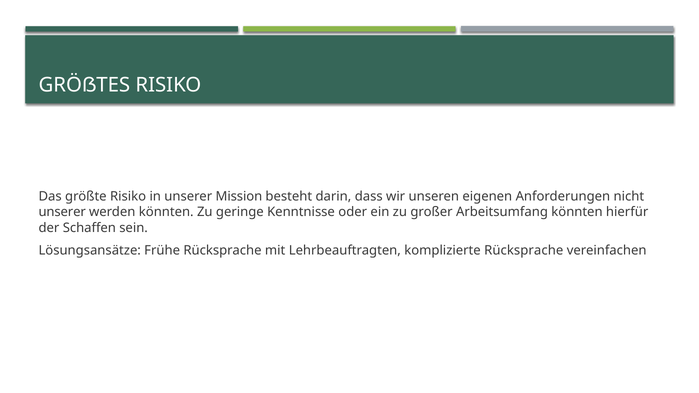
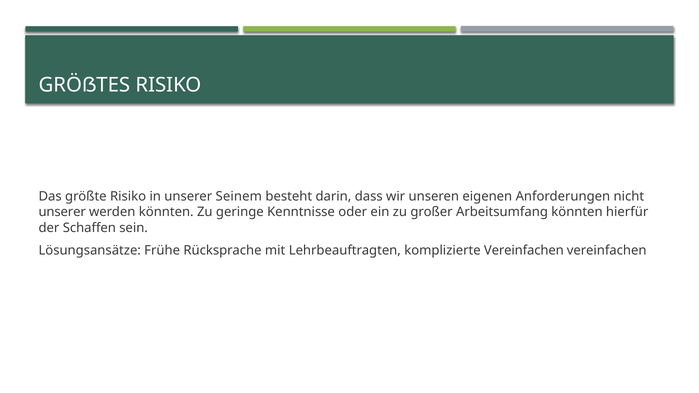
Mission: Mission -> Seinem
komplizierte Rücksprache: Rücksprache -> Vereinfachen
